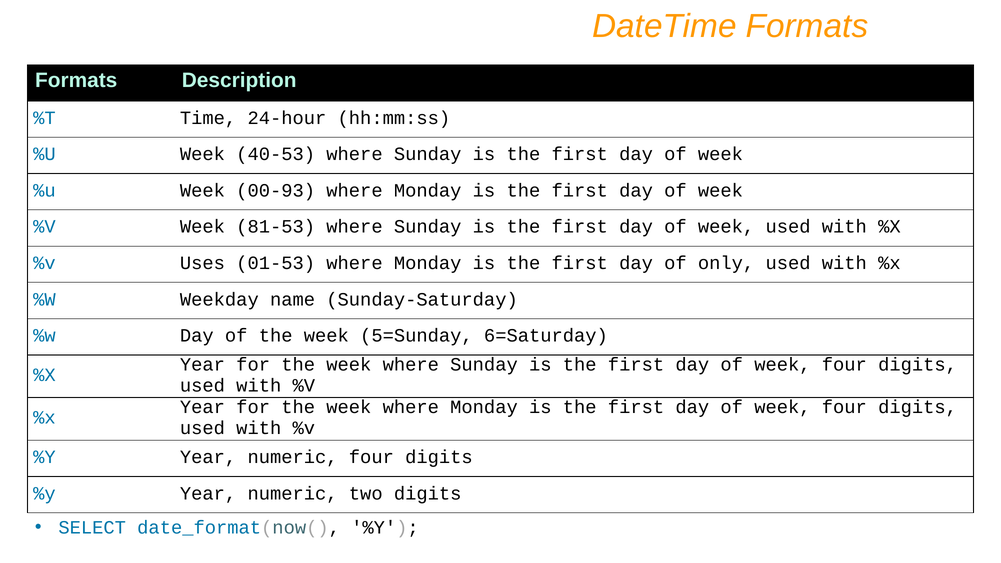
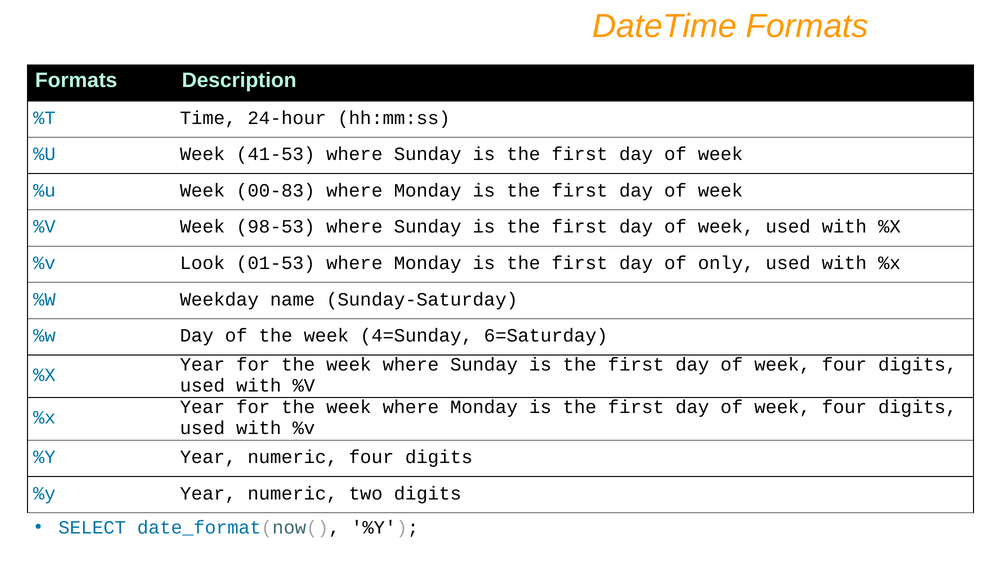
40-53: 40-53 -> 41-53
00-93: 00-93 -> 00-83
81-53: 81-53 -> 98-53
Uses: Uses -> Look
5=Sunday: 5=Sunday -> 4=Sunday
